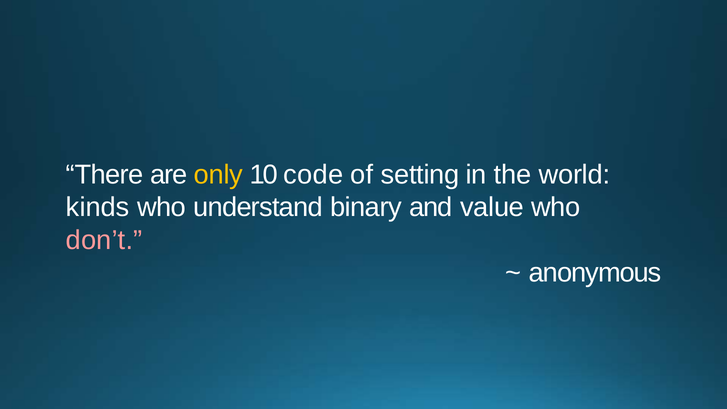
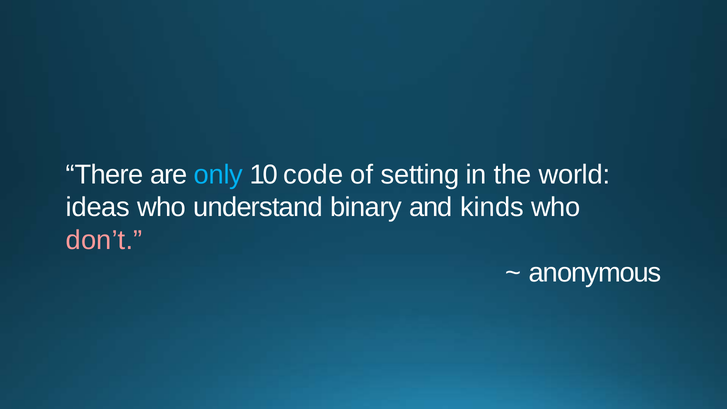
only colour: yellow -> light blue
kinds: kinds -> ideas
value: value -> kinds
